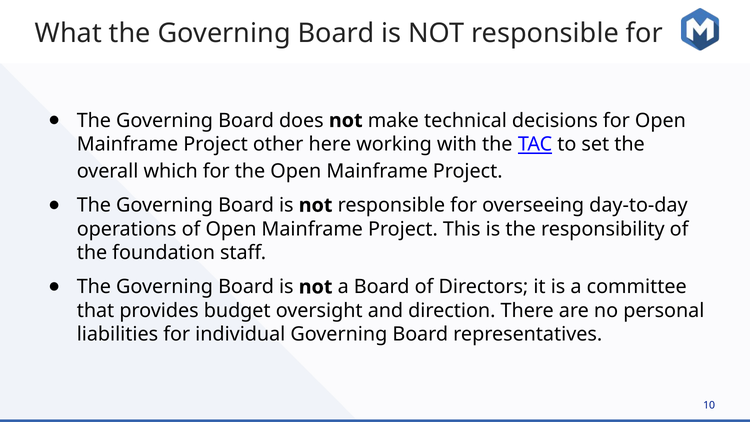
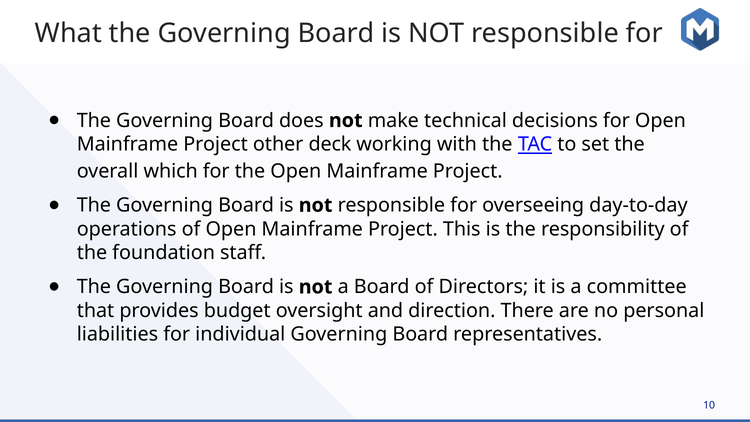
here: here -> deck
